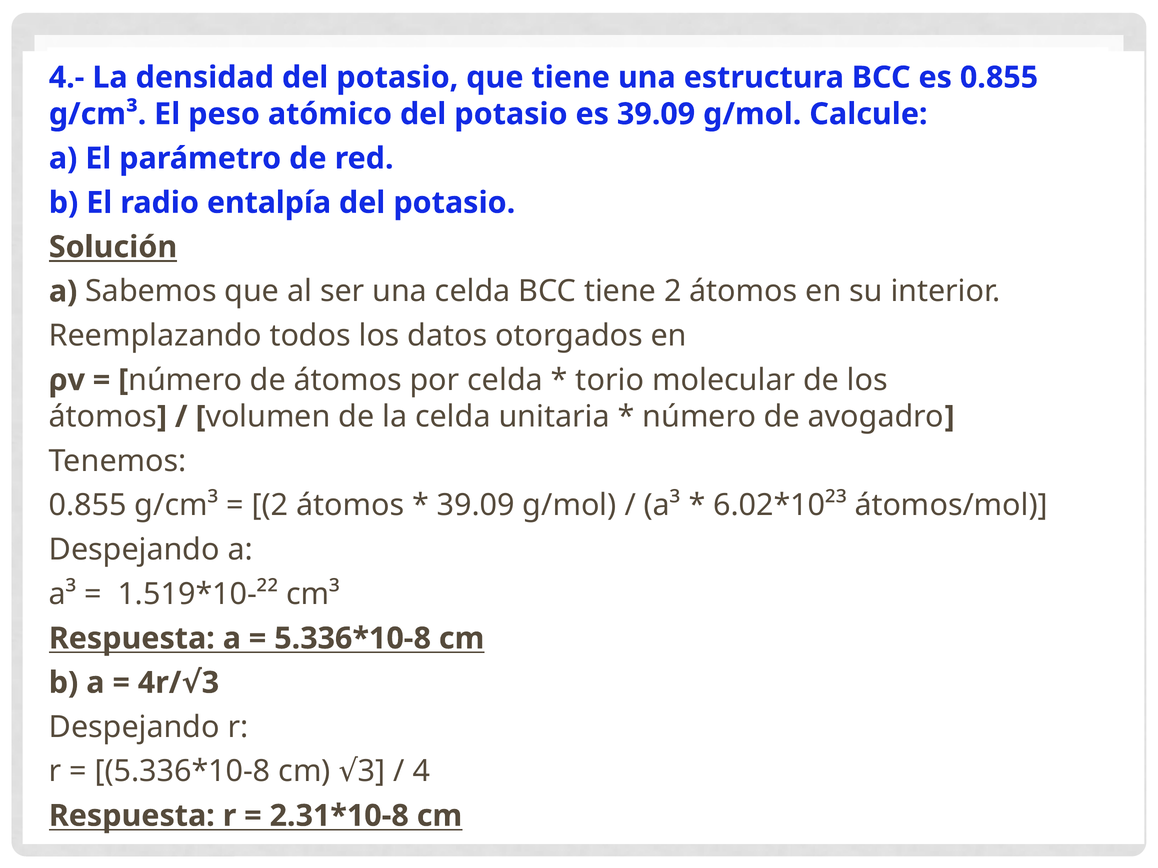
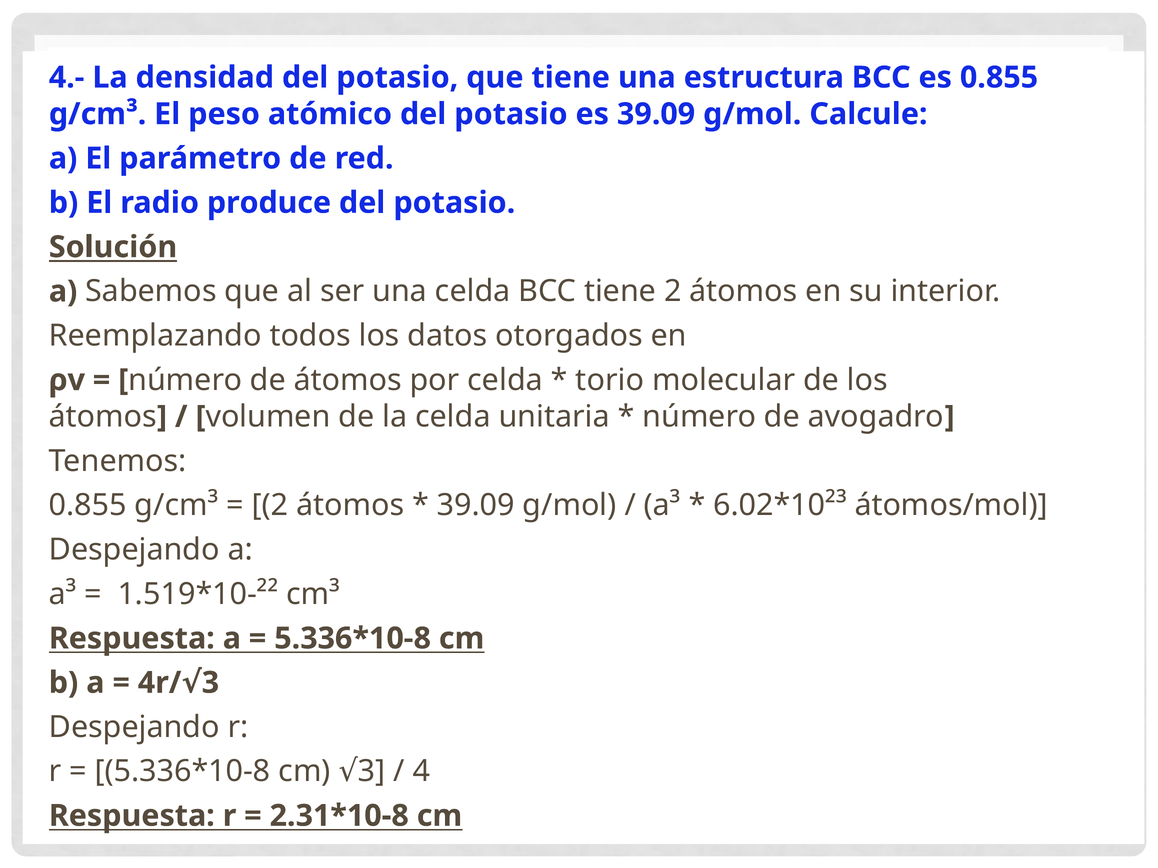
entalpía: entalpía -> produce
